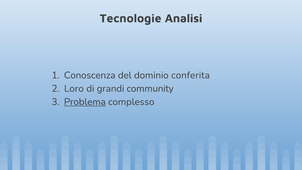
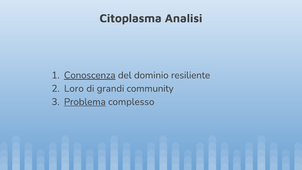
Tecnologie: Tecnologie -> Citoplasma
Conoscenza underline: none -> present
conferita: conferita -> resiliente
